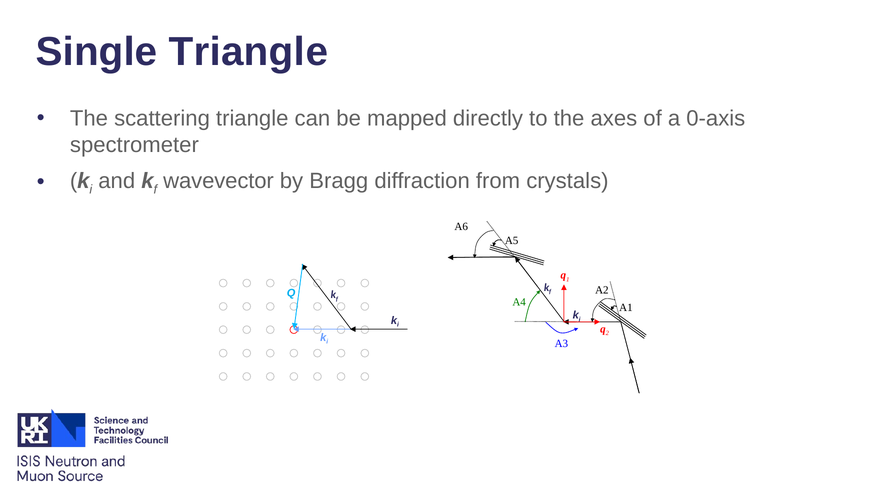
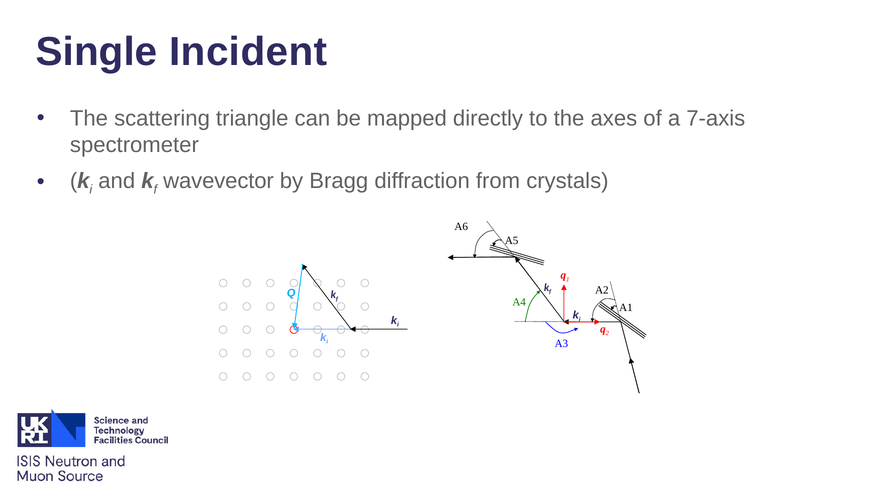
Single Triangle: Triangle -> Incident
0-axis: 0-axis -> 7-axis
